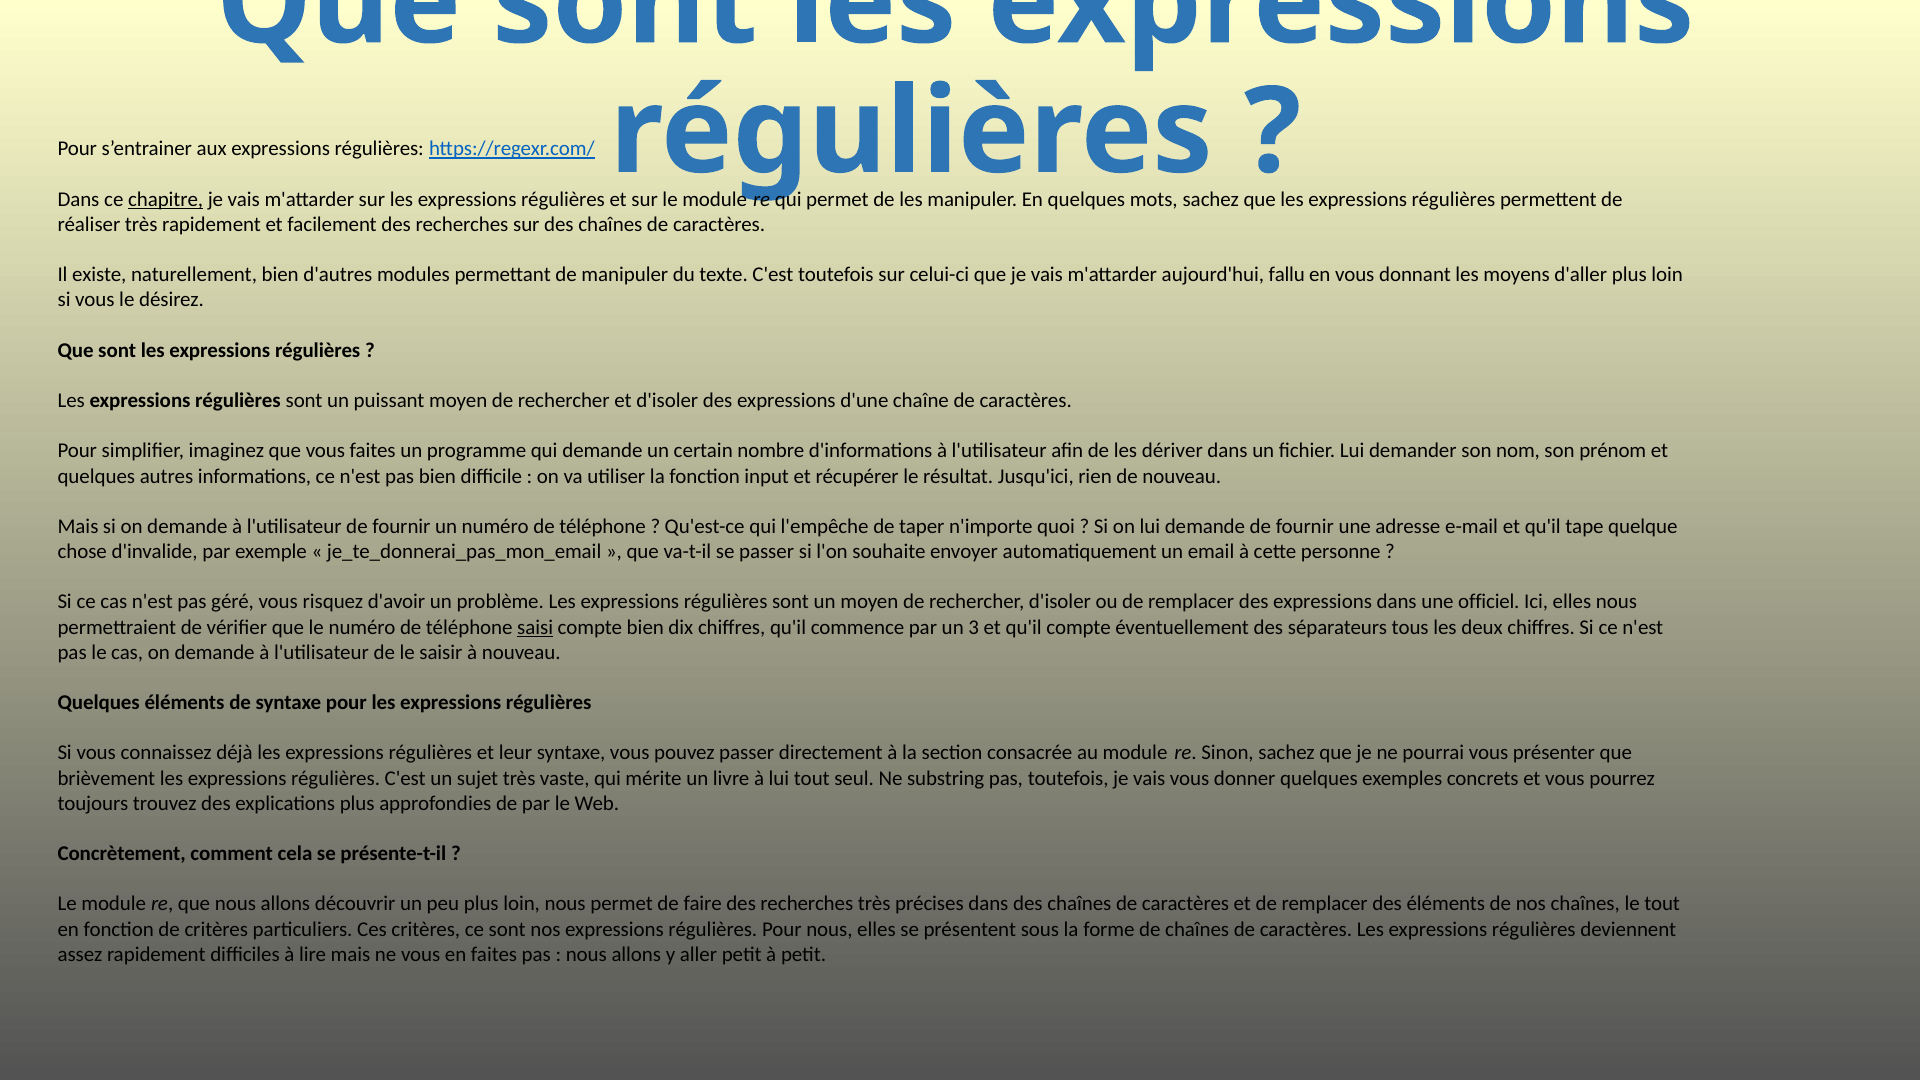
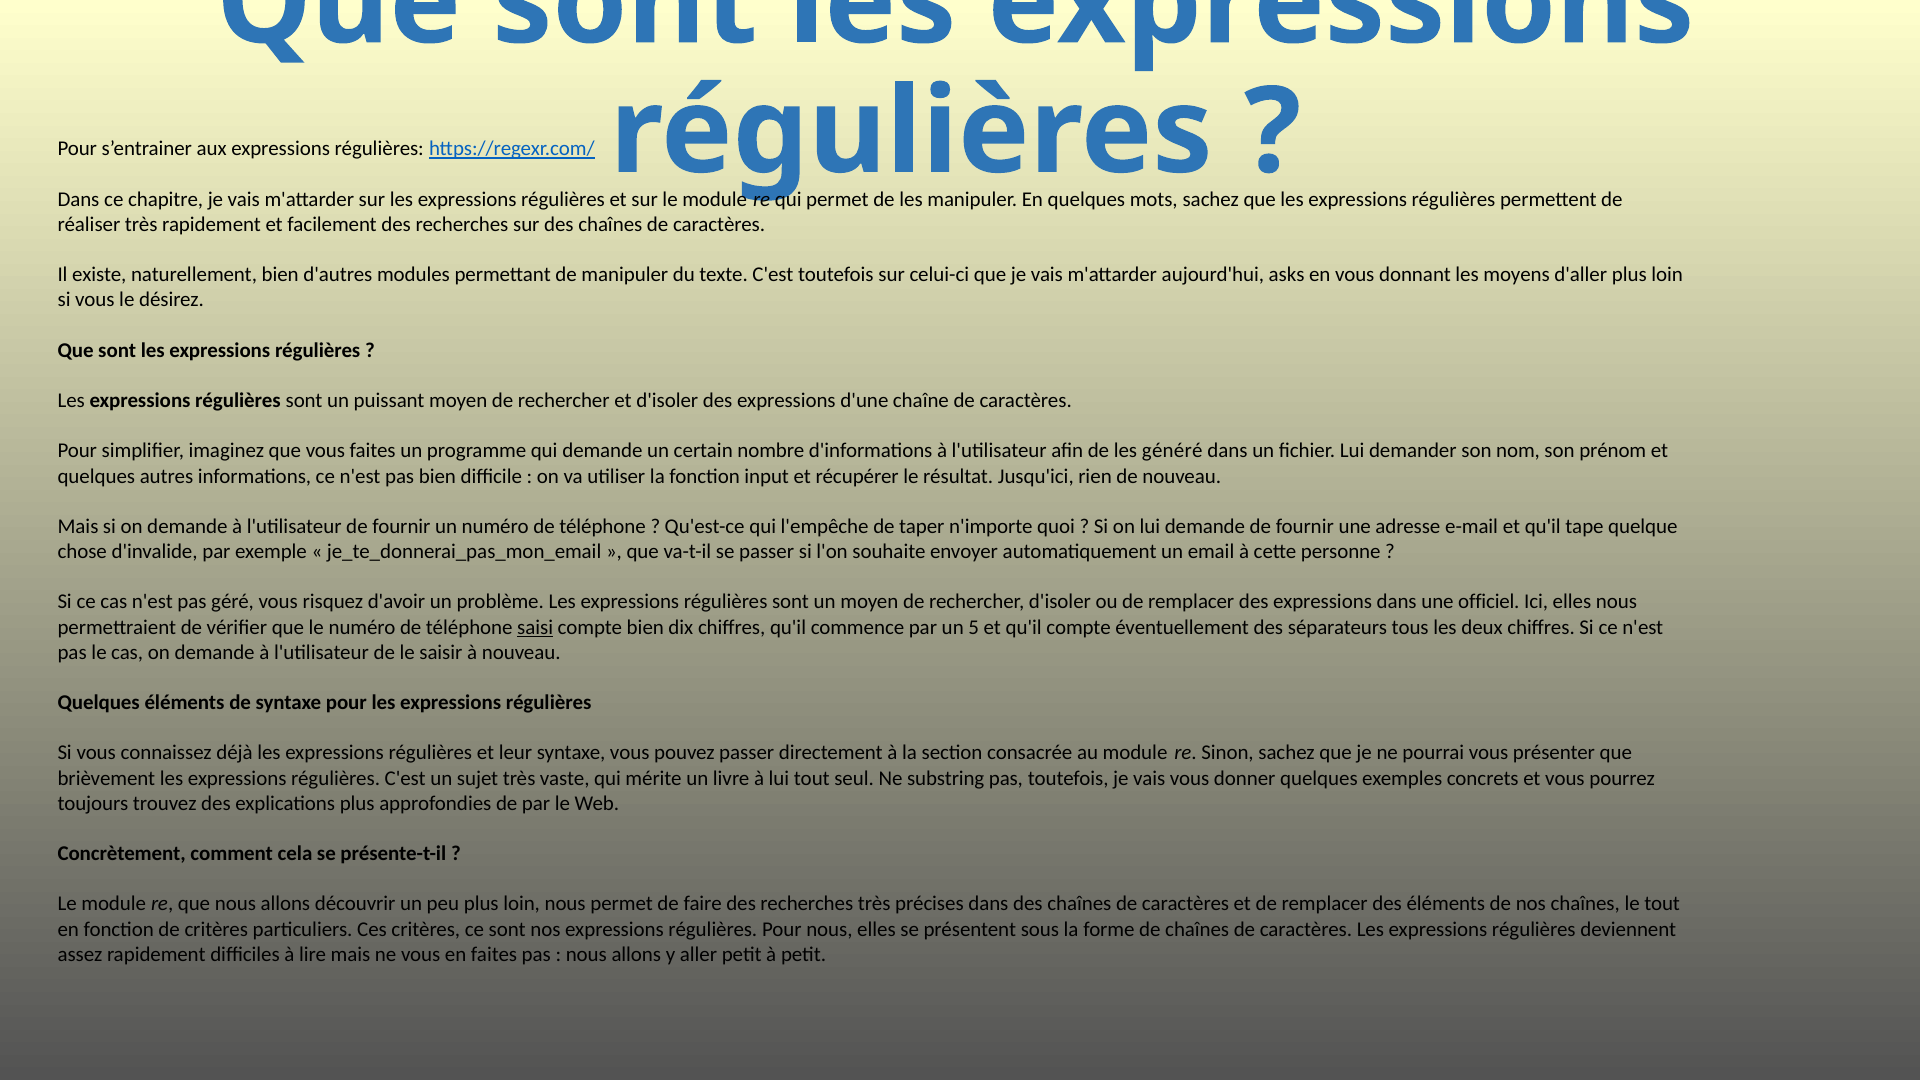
chapitre underline: present -> none
fallu: fallu -> asks
dériver: dériver -> généré
3: 3 -> 5
